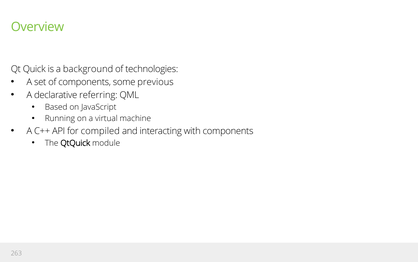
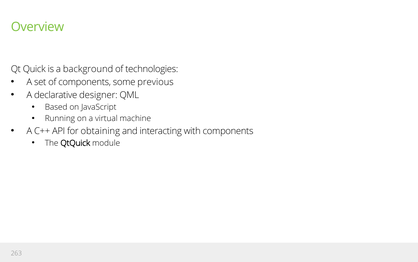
referring: referring -> designer
compiled: compiled -> obtaining
